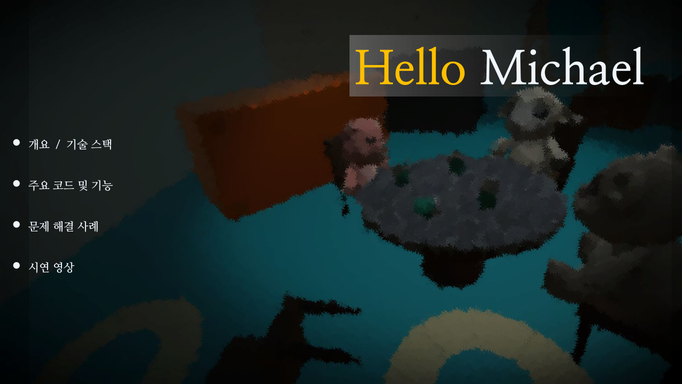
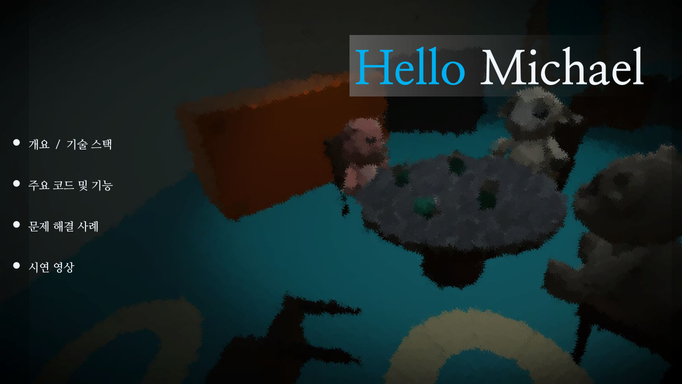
Hello colour: yellow -> light blue
